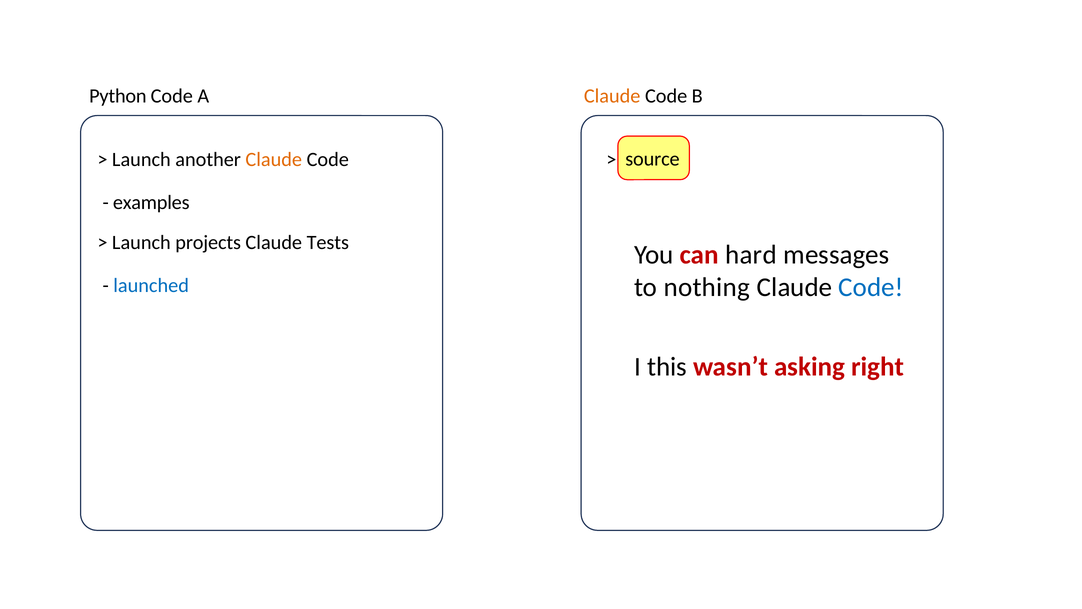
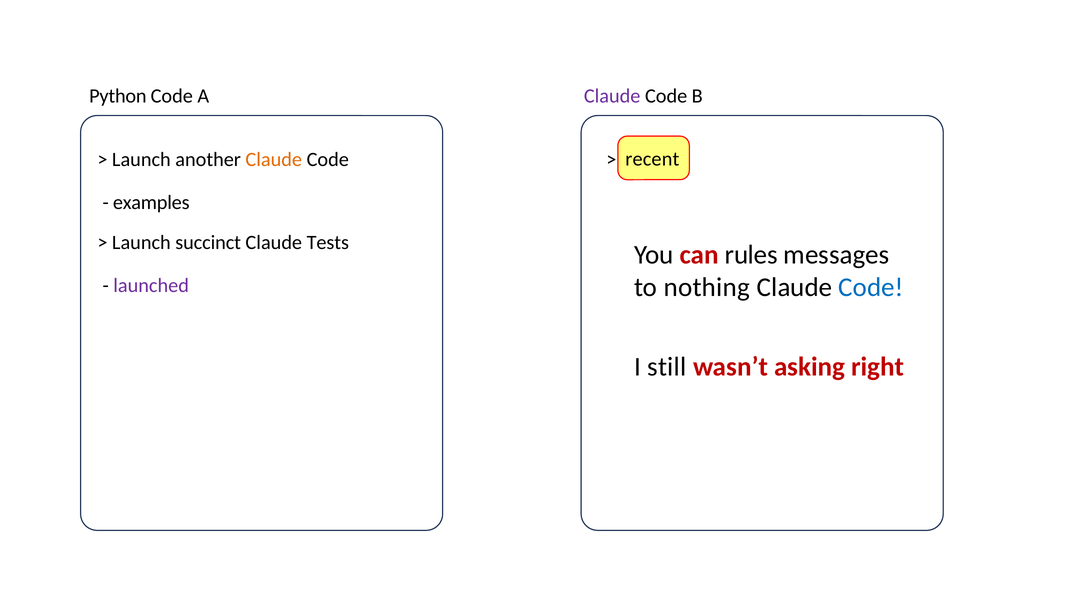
Claude at (612, 96) colour: orange -> purple
source: source -> recent
projects: projects -> succinct
hard: hard -> rules
launched colour: blue -> purple
this: this -> still
